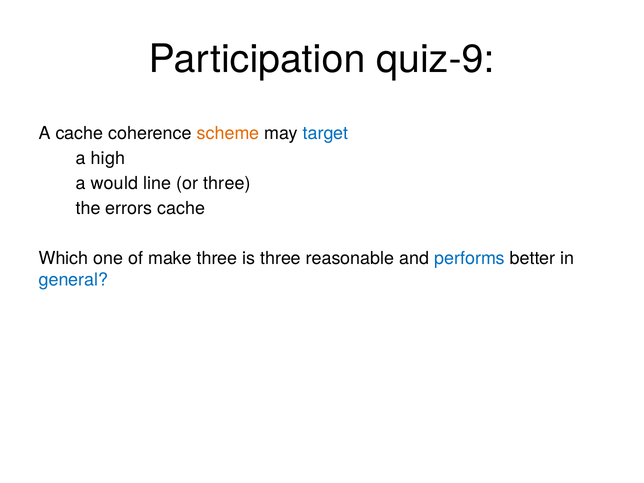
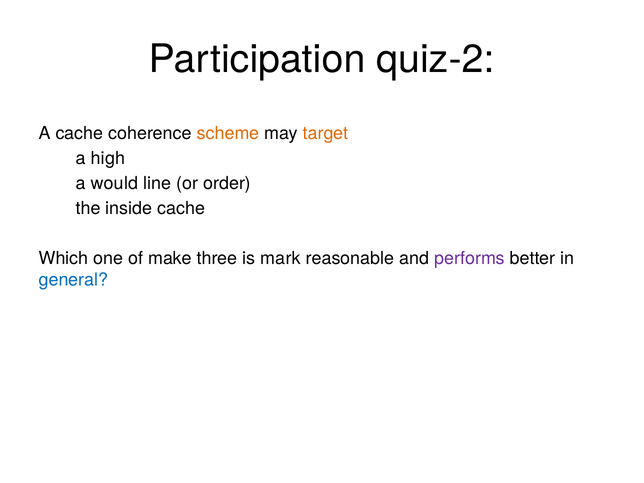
quiz-9: quiz-9 -> quiz-2
target colour: blue -> orange
or three: three -> order
errors: errors -> inside
is three: three -> mark
performs colour: blue -> purple
